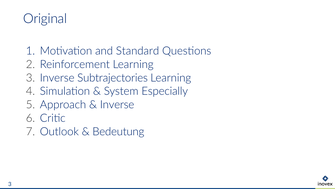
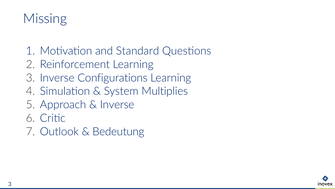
Original: Original -> Missing
Subtrajectories: Subtrajectories -> Configurations
Especially: Especially -> Multiplies
